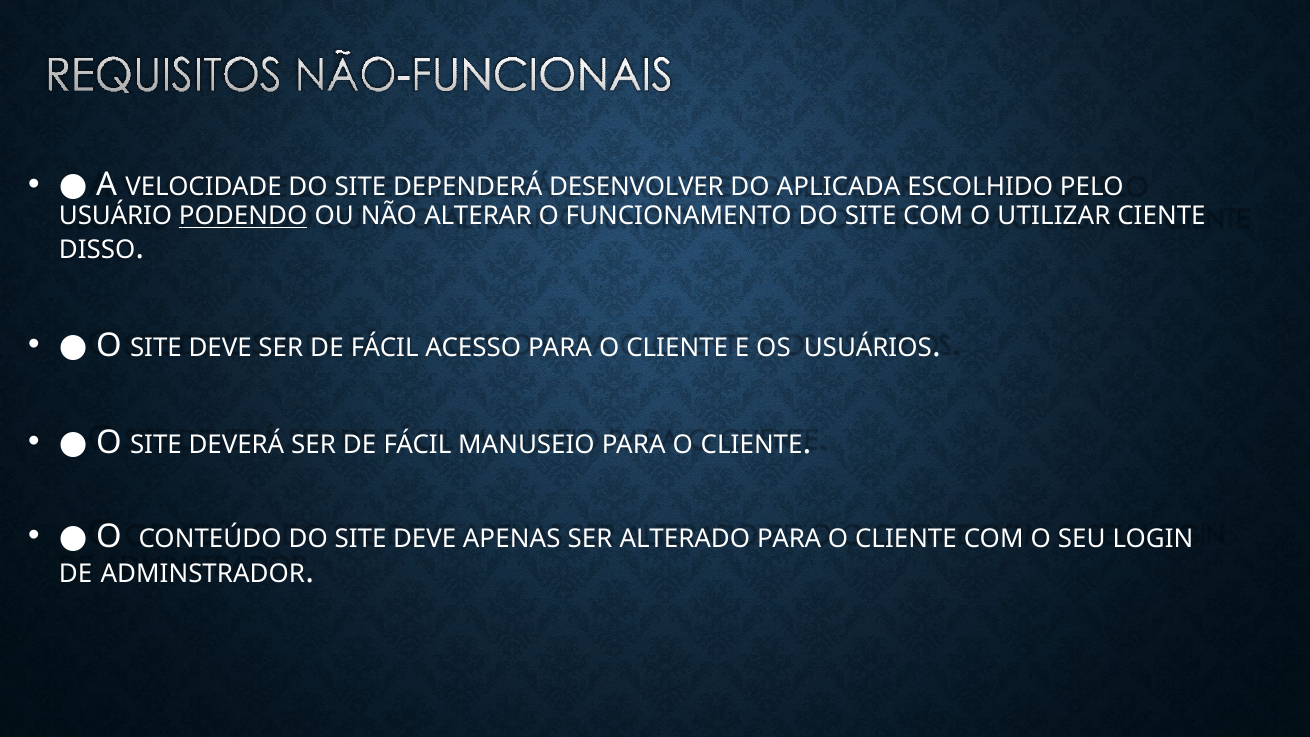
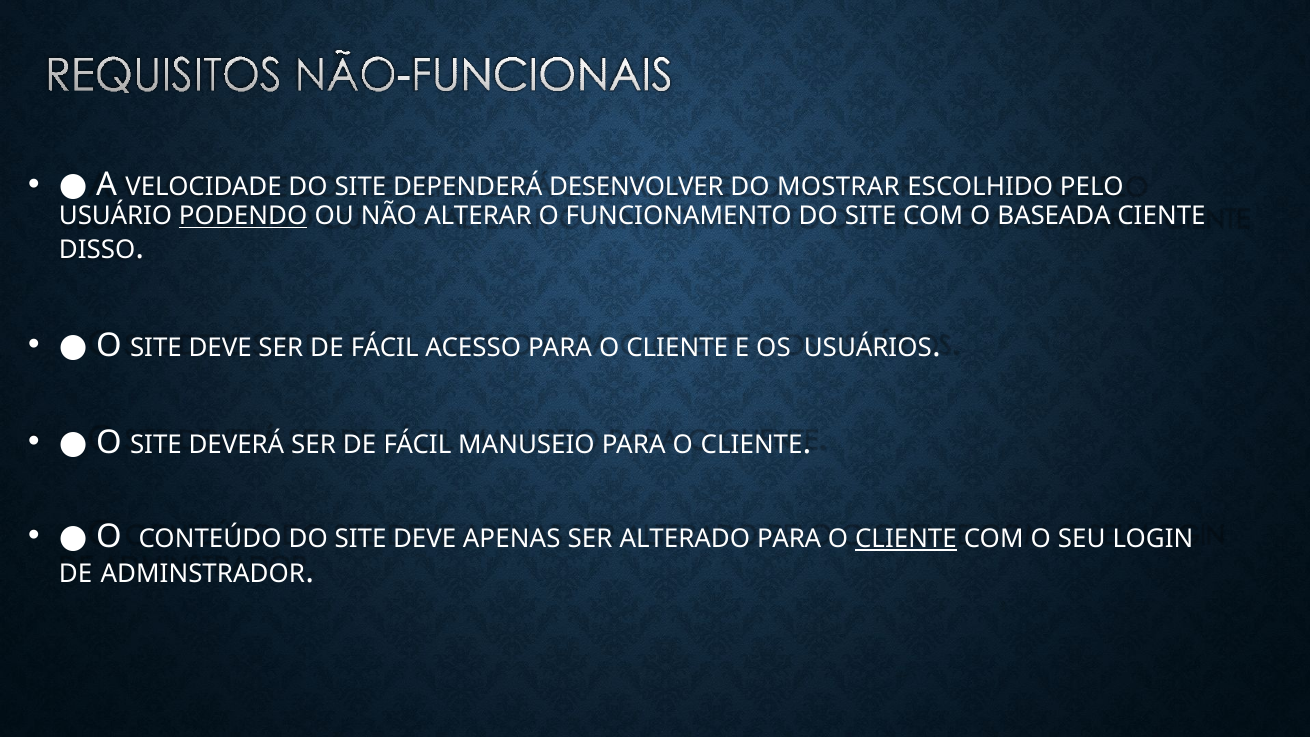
APLICADA: APLICADA -> MOSTRAR
UTILIZAR: UTILIZAR -> BASEADA
CLIENTE at (906, 539) underline: none -> present
